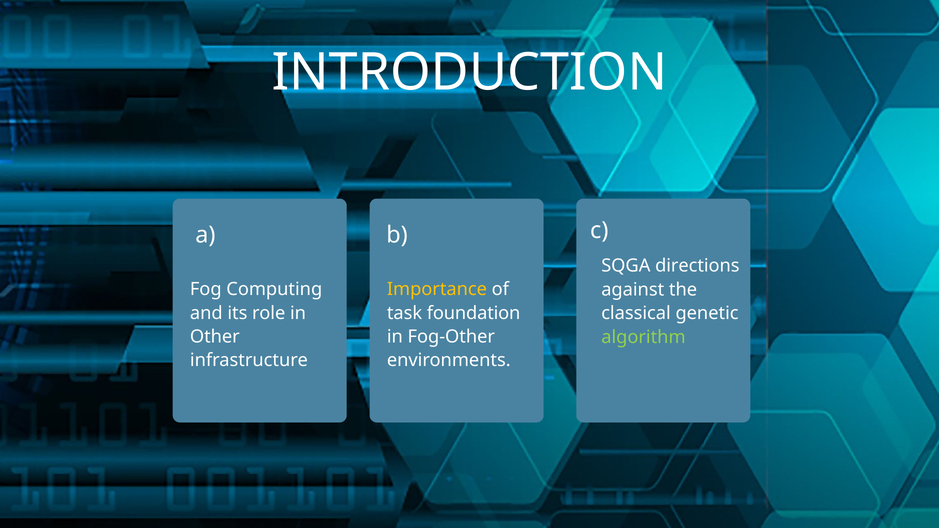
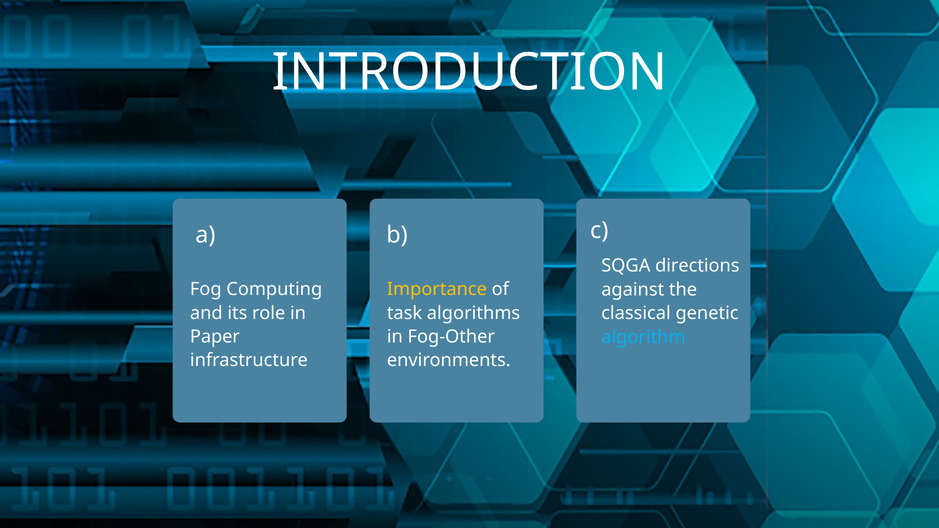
foundation: foundation -> algorithms
Other: Other -> Paper
algorithm colour: light green -> light blue
